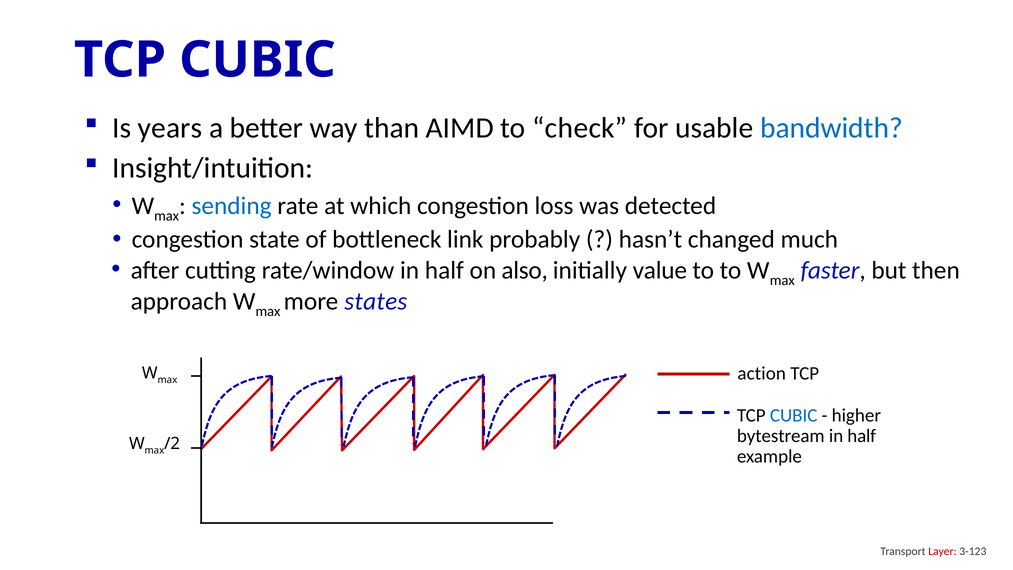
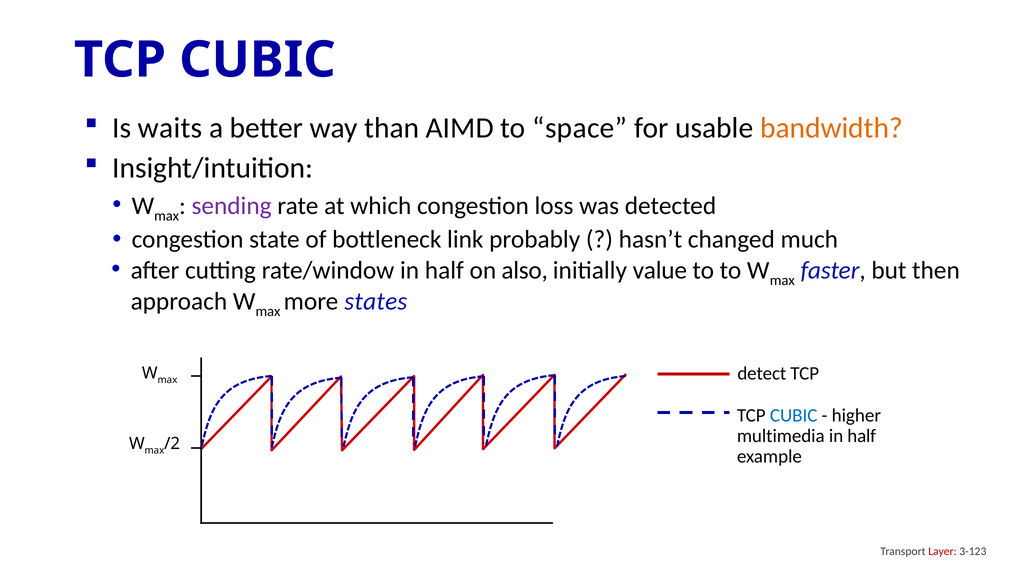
years: years -> waits
check: check -> space
bandwidth colour: blue -> orange
sending colour: blue -> purple
action: action -> detect
bytestream: bytestream -> multimedia
